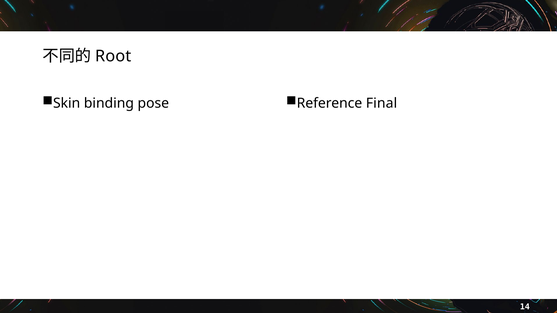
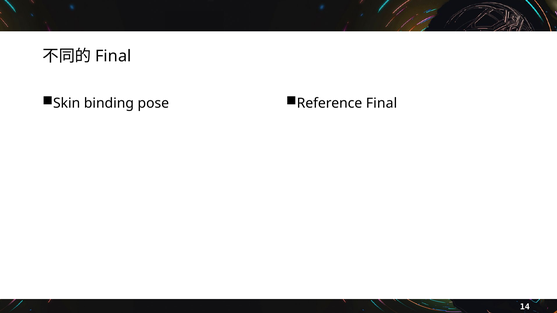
Root at (113, 56): Root -> Final
